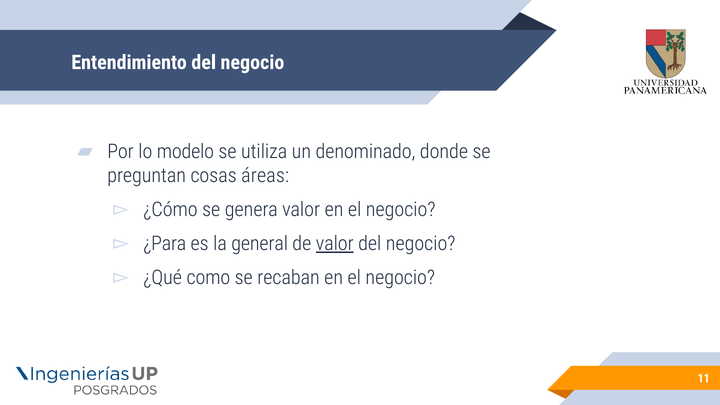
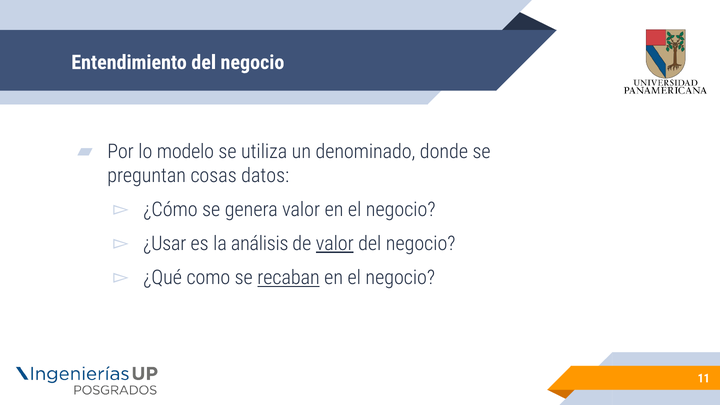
áreas: áreas -> datos
¿Para: ¿Para -> ¿Usar
general: general -> análisis
recaban underline: none -> present
